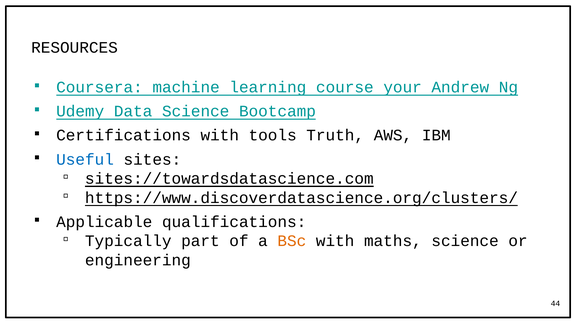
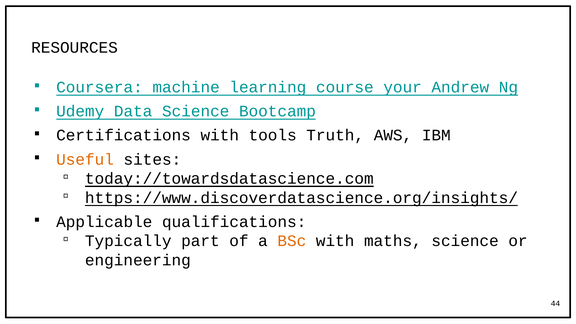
Useful colour: blue -> orange
sites://towardsdatascience.com: sites://towardsdatascience.com -> today://towardsdatascience.com
https://www.discoverdatascience.org/clusters/: https://www.discoverdatascience.org/clusters/ -> https://www.discoverdatascience.org/insights/
